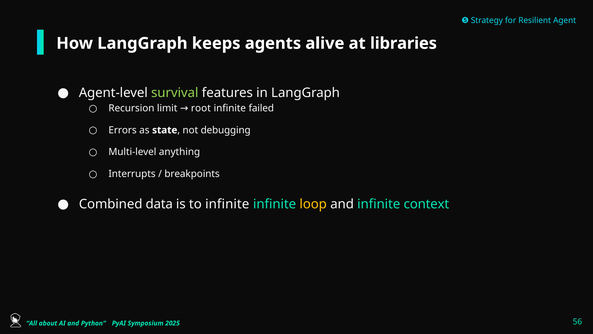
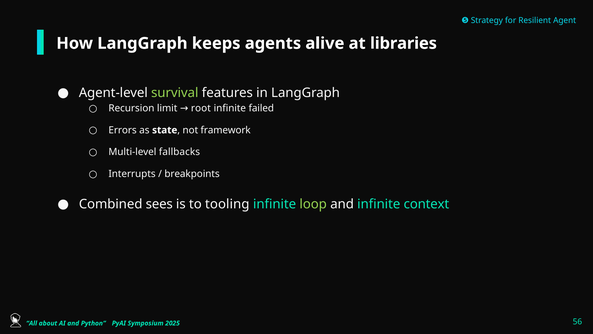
debugging: debugging -> framework
anything: anything -> fallbacks
data: data -> sees
to infinite: infinite -> tooling
loop colour: yellow -> light green
